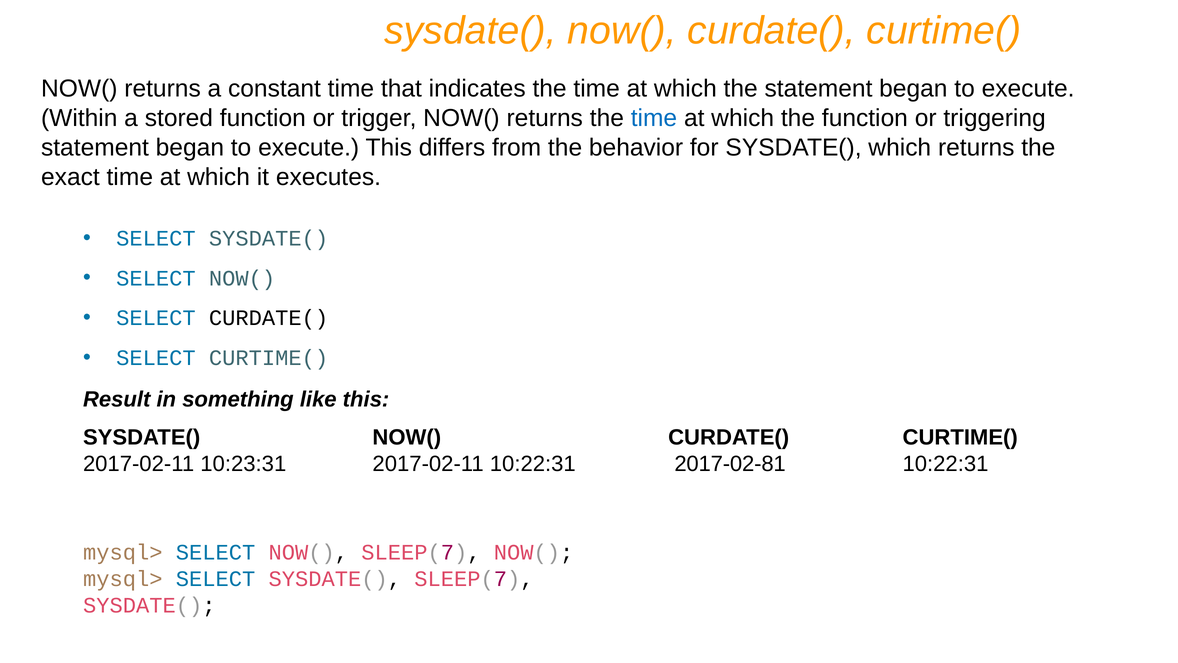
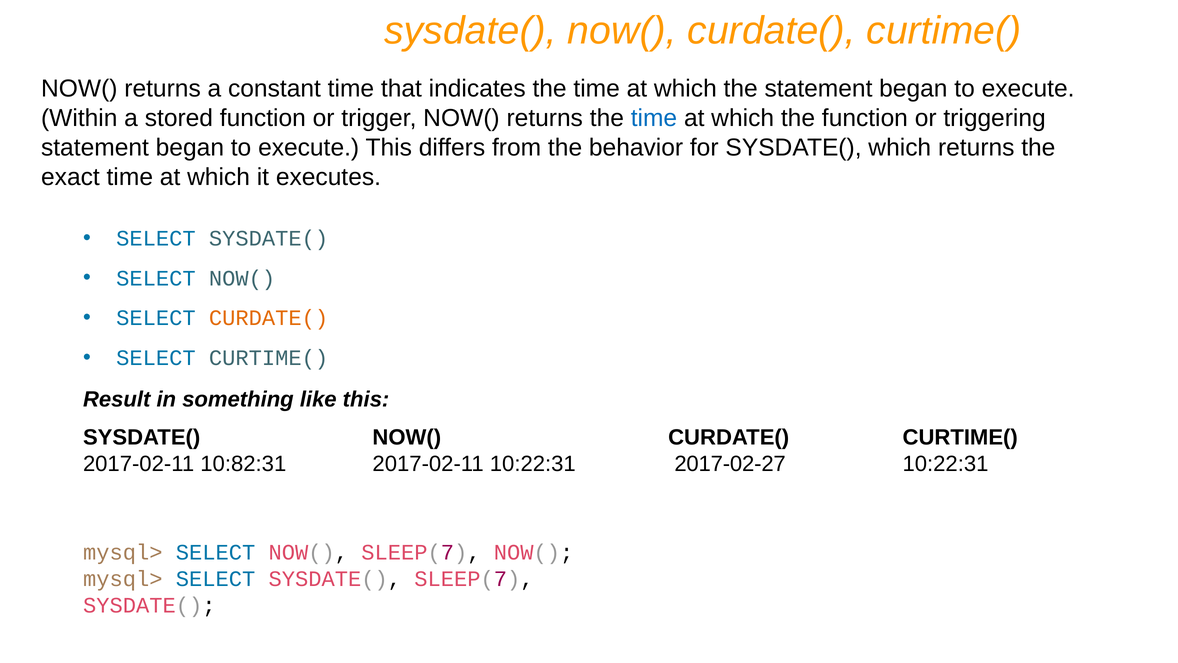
CURDATE( at (269, 318) colour: black -> orange
10:23:31: 10:23:31 -> 10:82:31
2017-02-81: 2017-02-81 -> 2017-02-27
